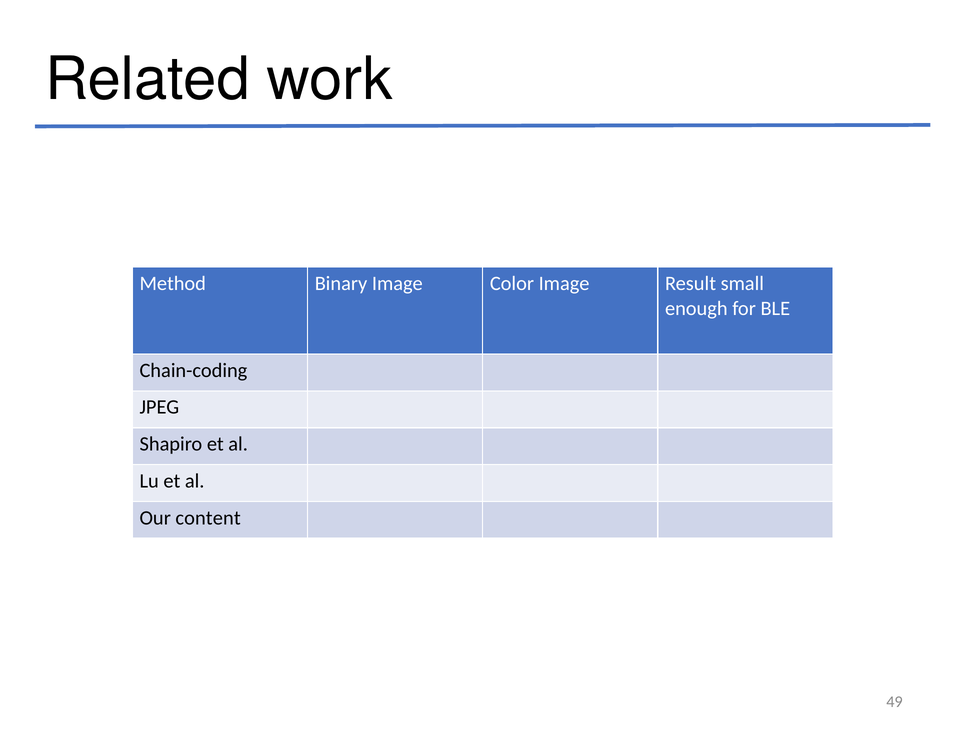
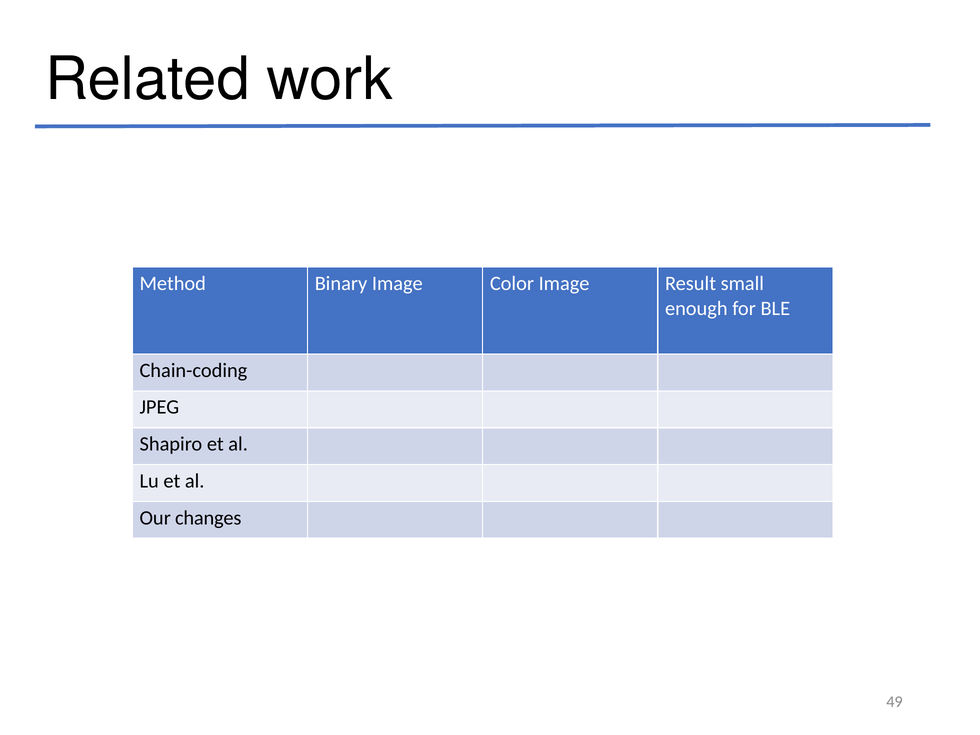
content: content -> changes
